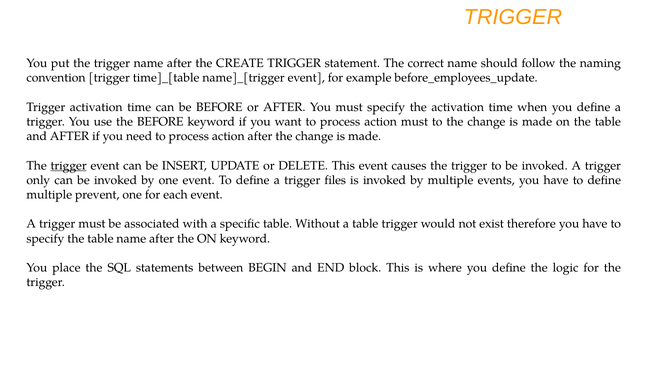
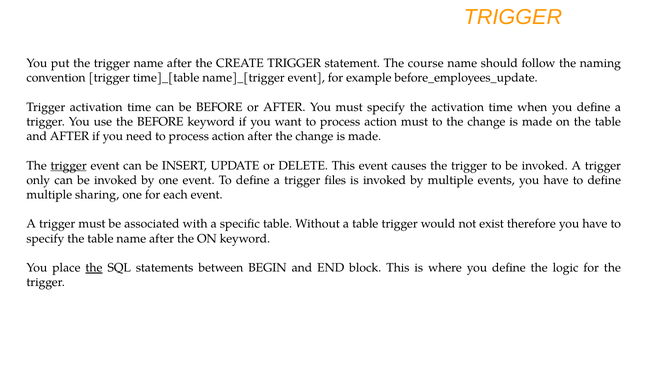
correct: correct -> course
prevent: prevent -> sharing
the at (94, 267) underline: none -> present
